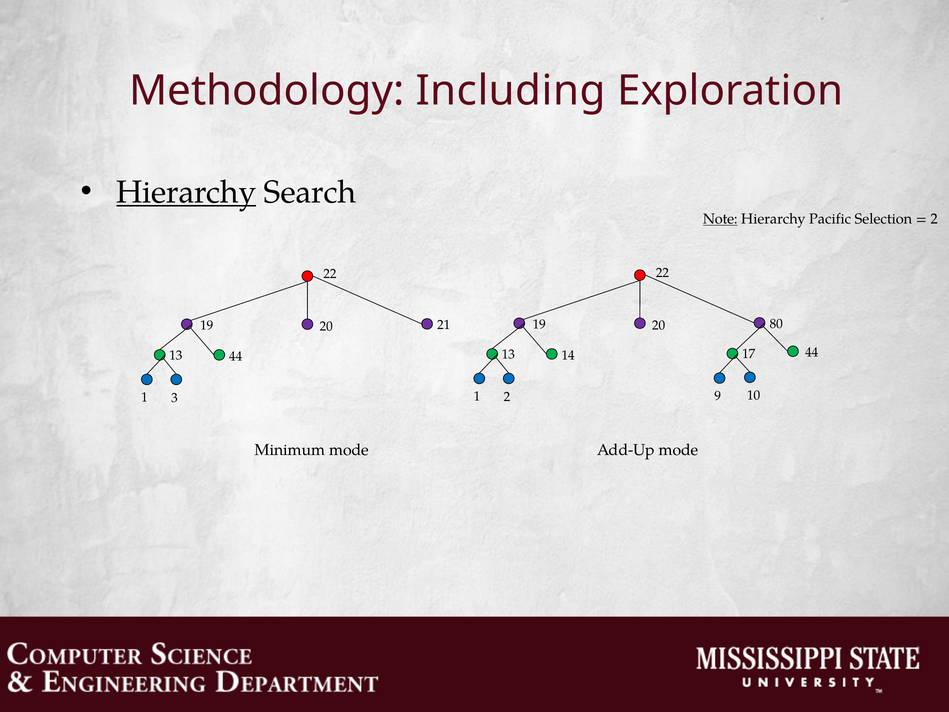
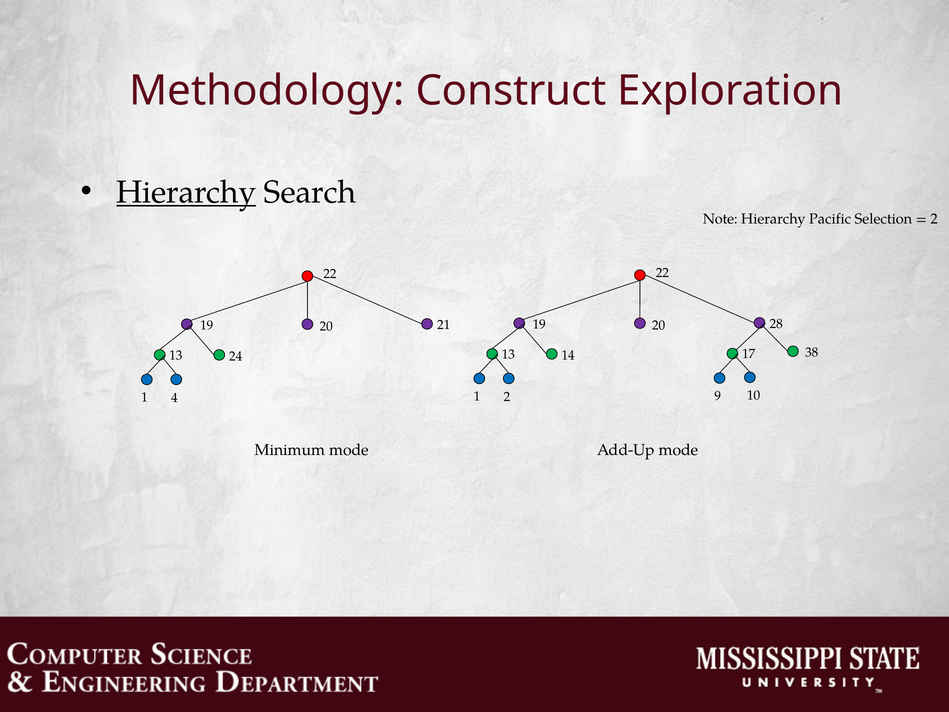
Including: Including -> Construct
Note underline: present -> none
80: 80 -> 28
14 44: 44 -> 38
13 44: 44 -> 24
3: 3 -> 4
